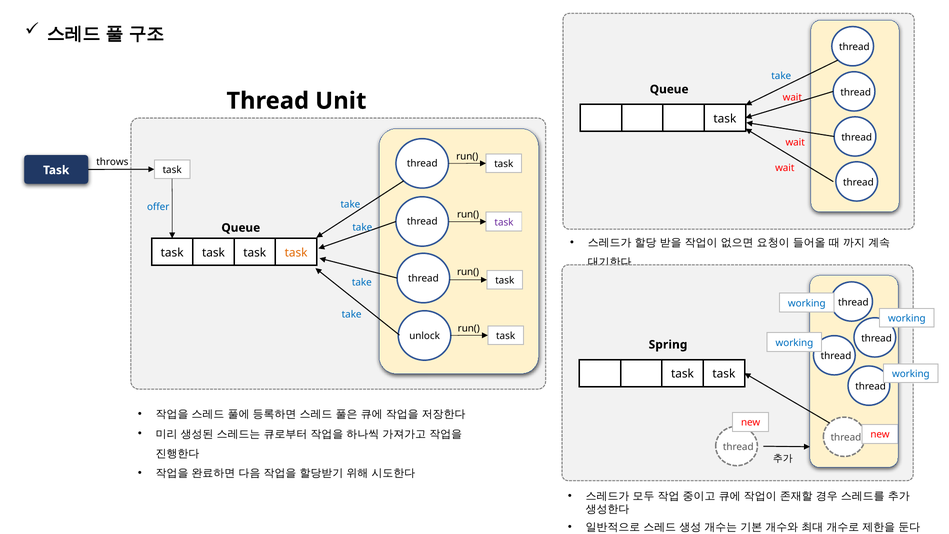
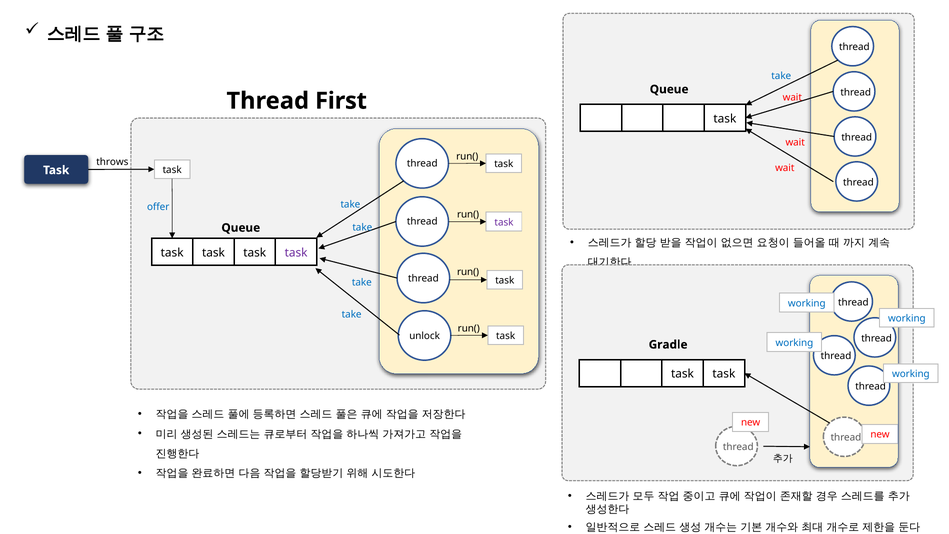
Unit: Unit -> First
task at (296, 253) colour: orange -> purple
Spring: Spring -> Gradle
